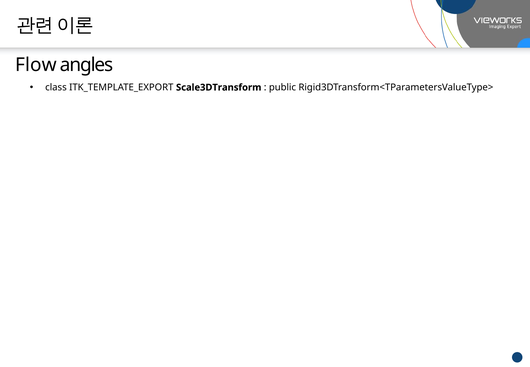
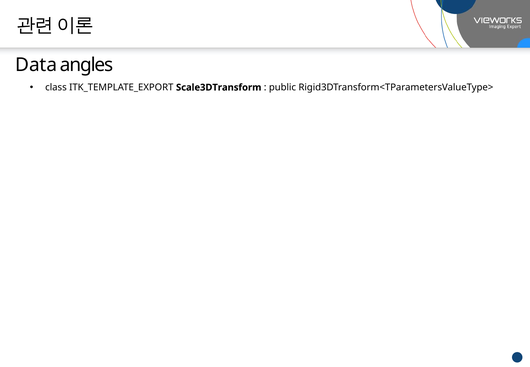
Flow: Flow -> Data
